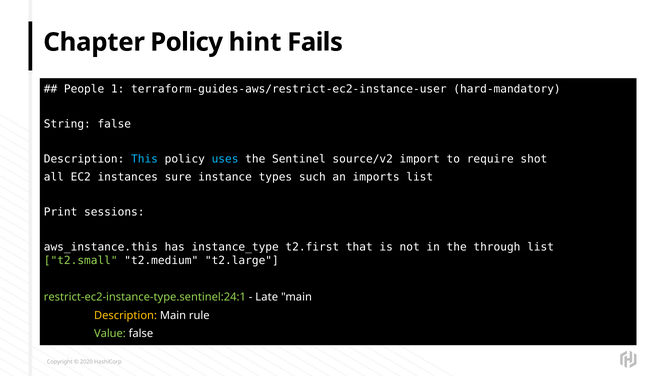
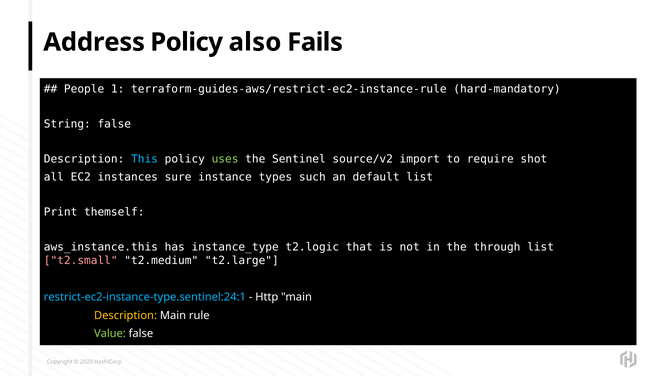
Chapter: Chapter -> Address
hint: hint -> also
terraform-guides-aws/restrict-ec2-instance-user: terraform-guides-aws/restrict-ec2-instance-user -> terraform-guides-aws/restrict-ec2-instance-rule
uses colour: light blue -> light green
imports: imports -> default
sessions: sessions -> themself
t2.first: t2.first -> t2.logic
t2.small colour: light green -> pink
restrict-ec2-instance-type.sentinel:24:1 colour: light green -> light blue
Late: Late -> Http
